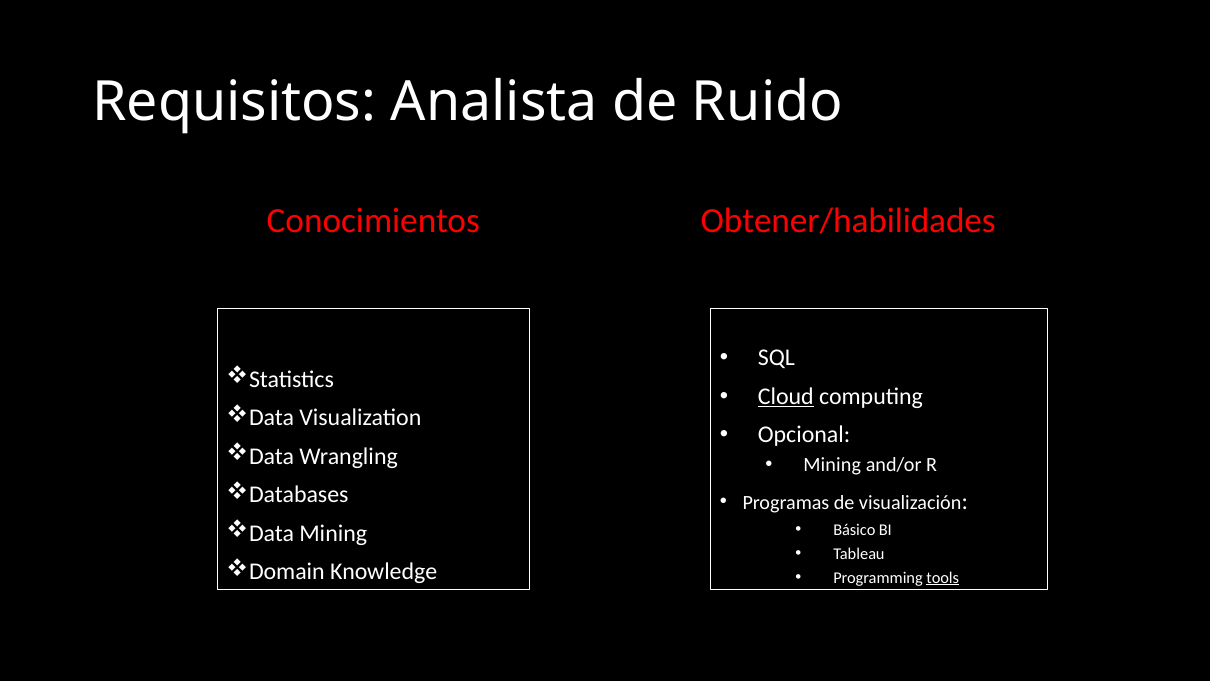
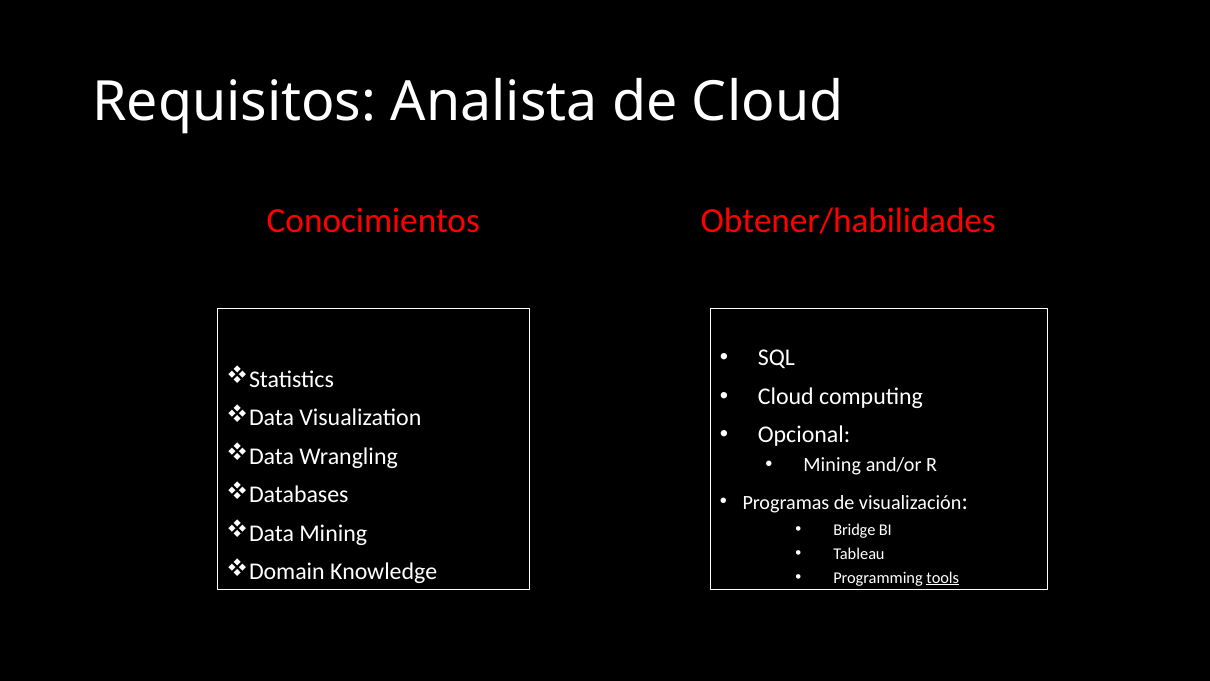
de Ruido: Ruido -> Cloud
Cloud at (786, 396) underline: present -> none
Básico: Básico -> Bridge
